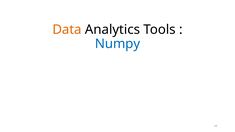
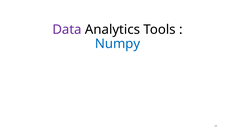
Data colour: orange -> purple
